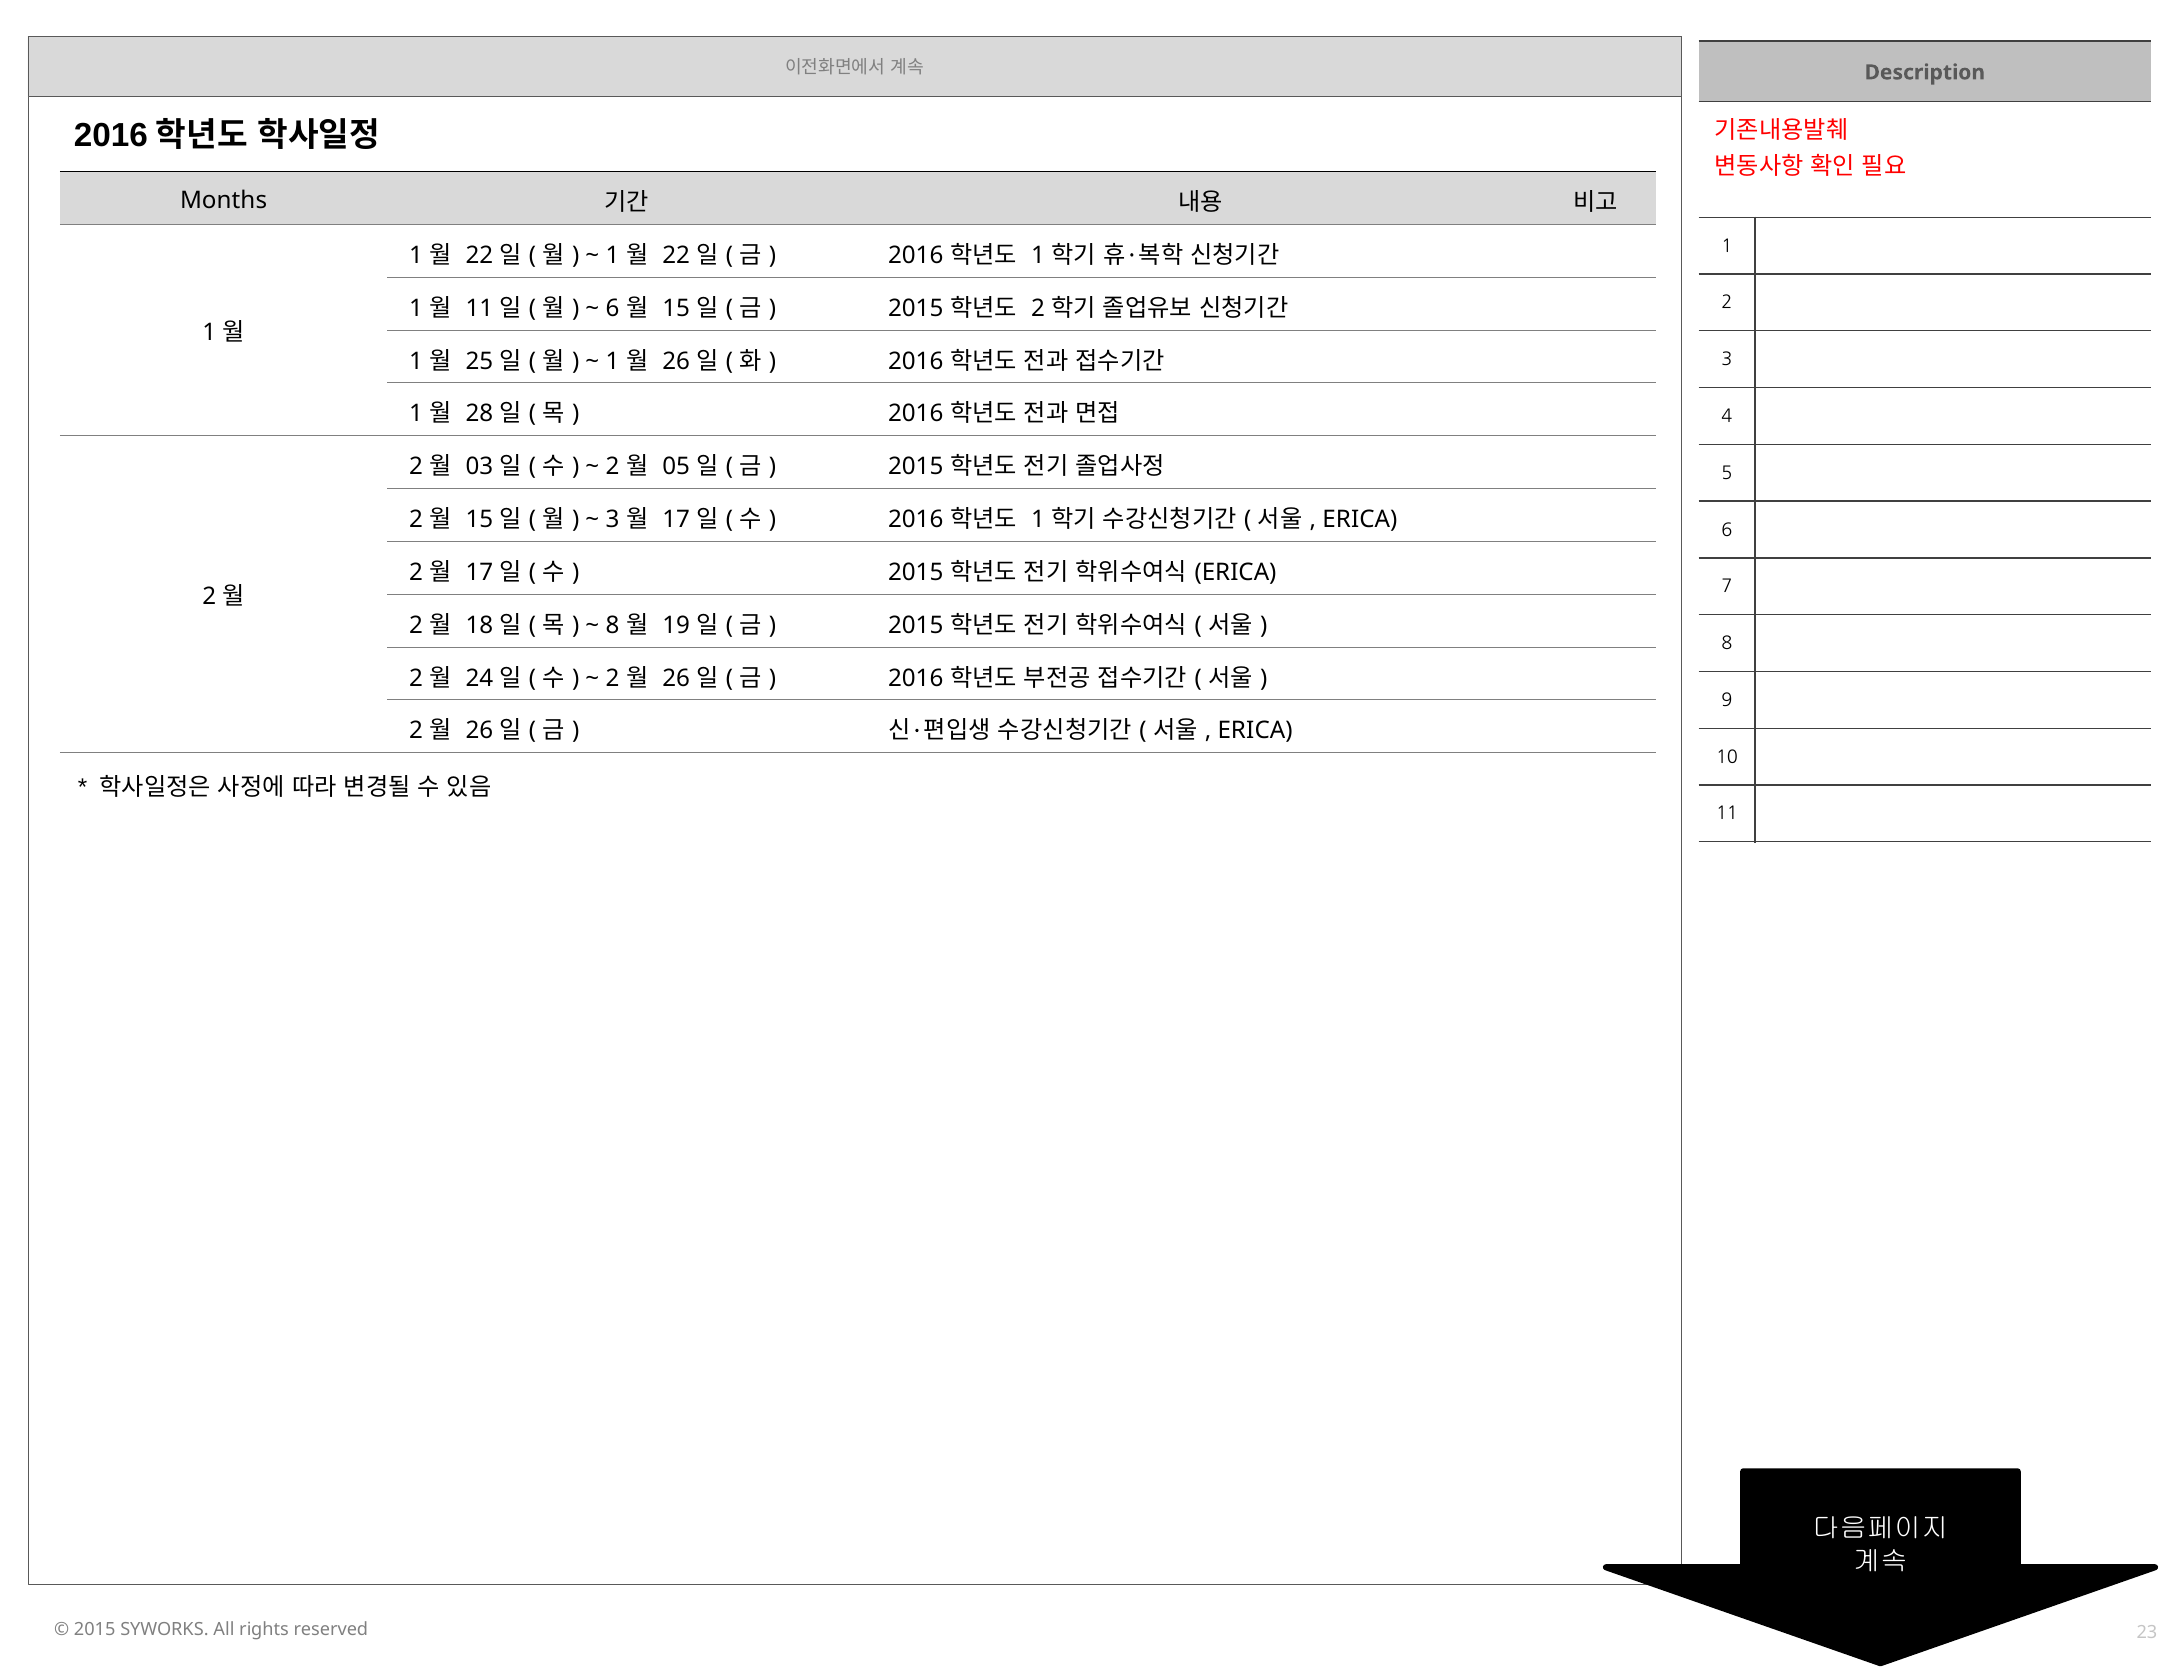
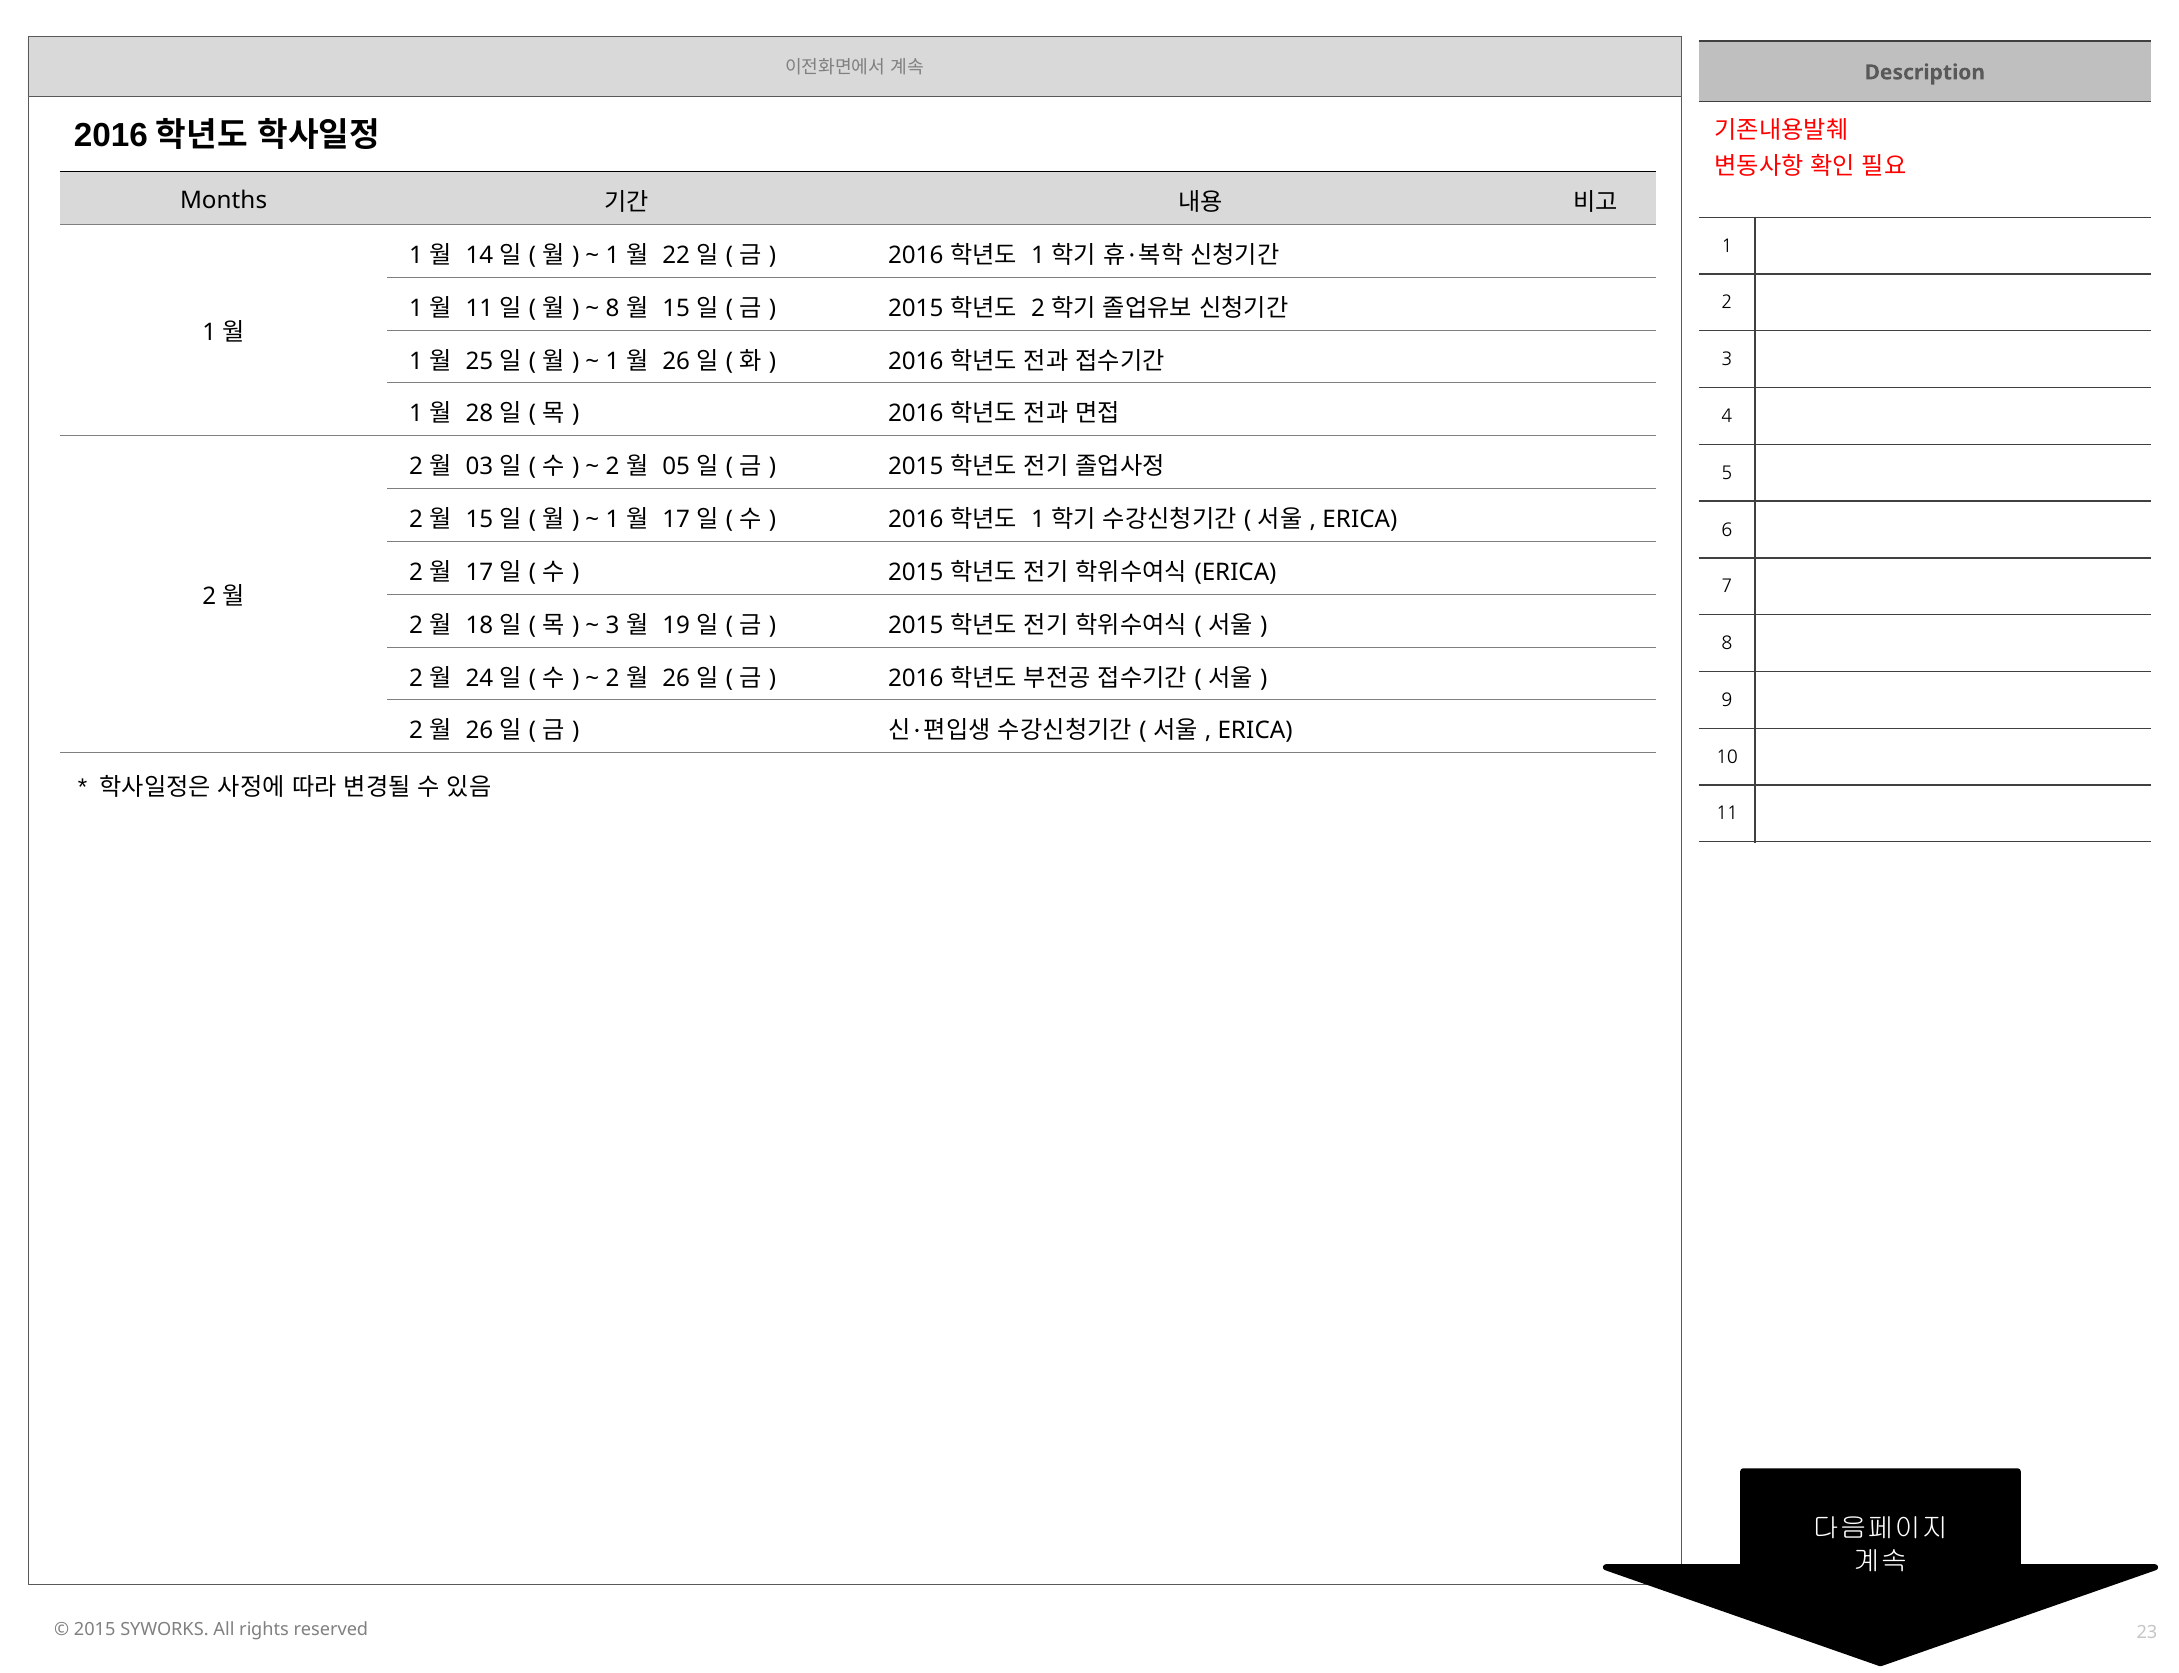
22 at (479, 255): 22 -> 14
6 at (613, 308): 6 -> 8
3 at (613, 520): 3 -> 1
8 at (613, 625): 8 -> 3
